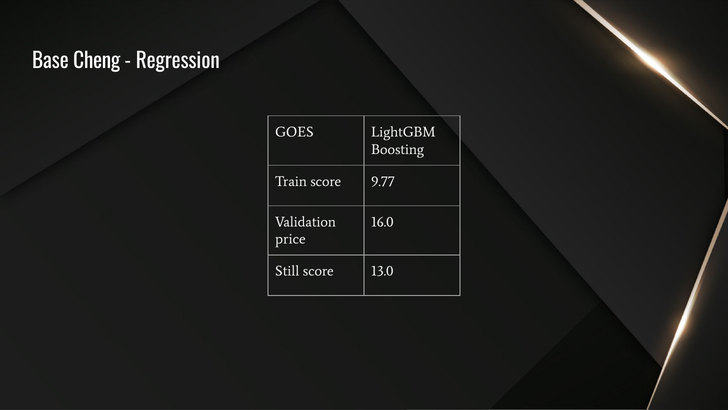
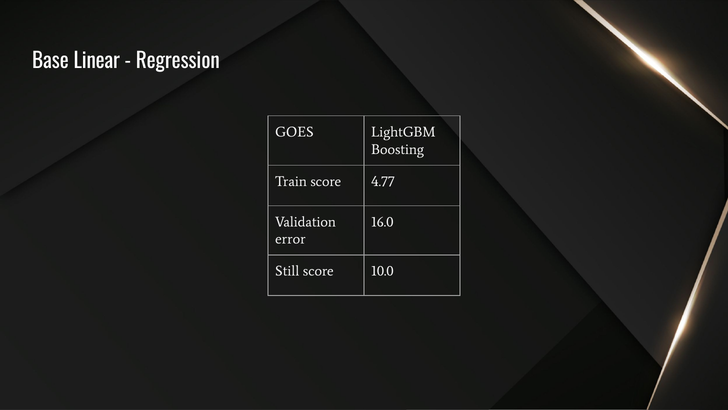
Cheng: Cheng -> Linear
9.77: 9.77 -> 4.77
price: price -> error
13.0: 13.0 -> 10.0
